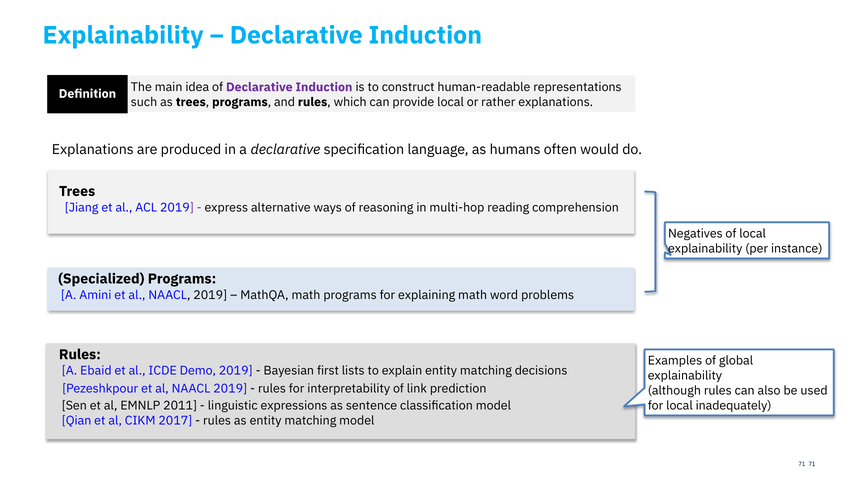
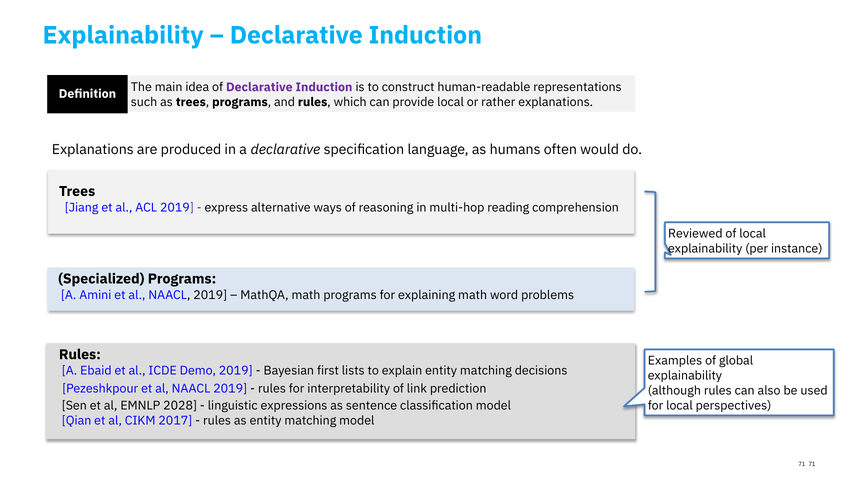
Negatives: Negatives -> Reviewed
2011: 2011 -> 2028
inadequately: inadequately -> perspectives
